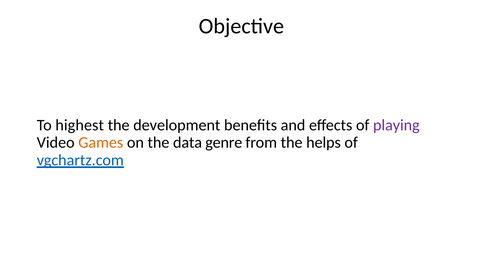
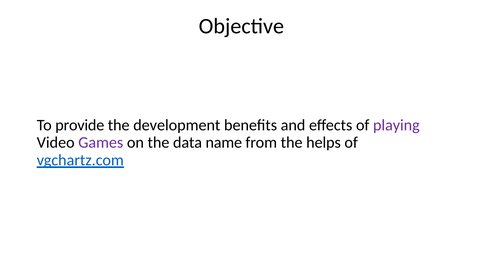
highest: highest -> provide
Games colour: orange -> purple
genre: genre -> name
